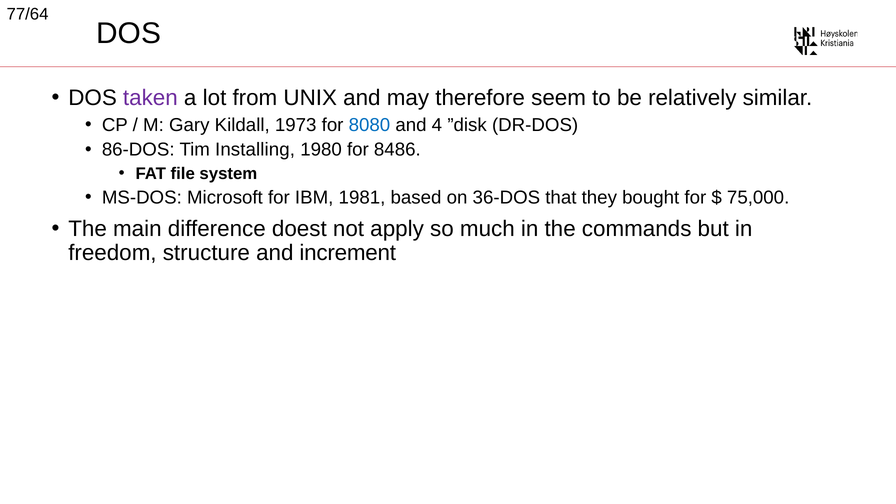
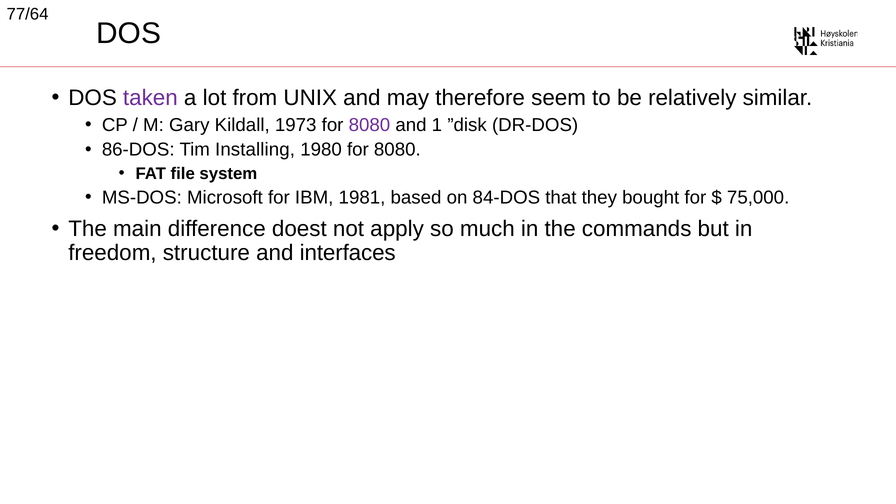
8080 at (369, 125) colour: blue -> purple
4: 4 -> 1
1980 for 8486: 8486 -> 8080
36-DOS: 36-DOS -> 84-DOS
increment: increment -> interfaces
